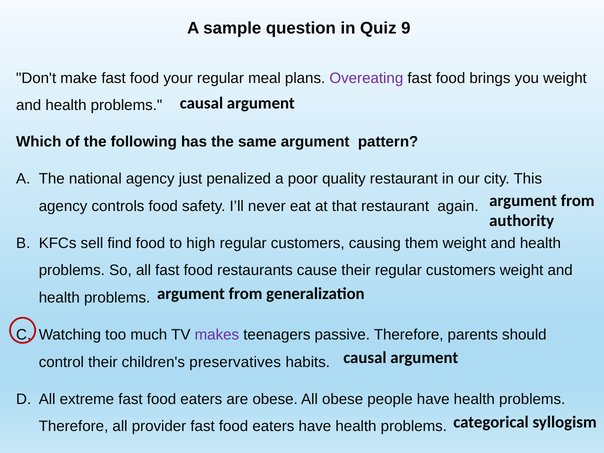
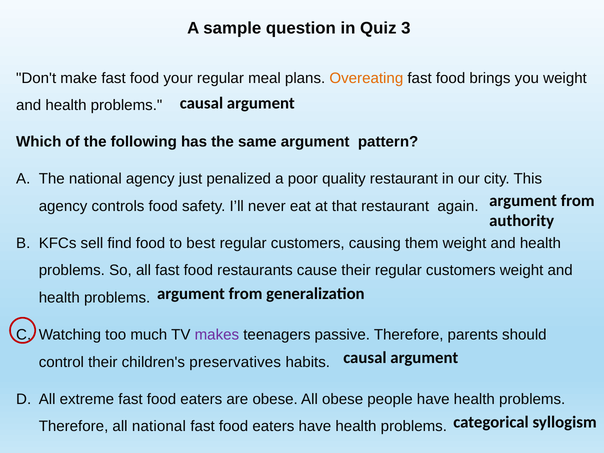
9: 9 -> 3
Overeating colour: purple -> orange
high: high -> best
all provider: provider -> national
